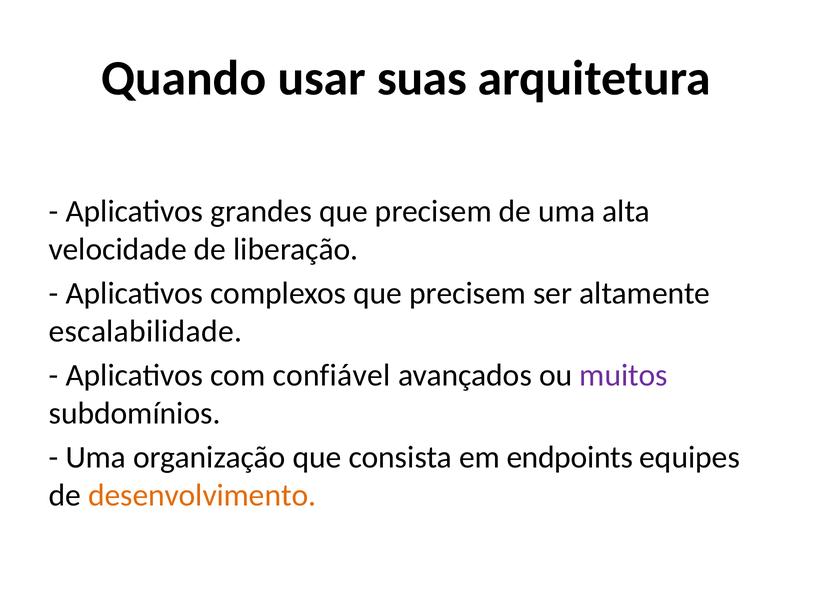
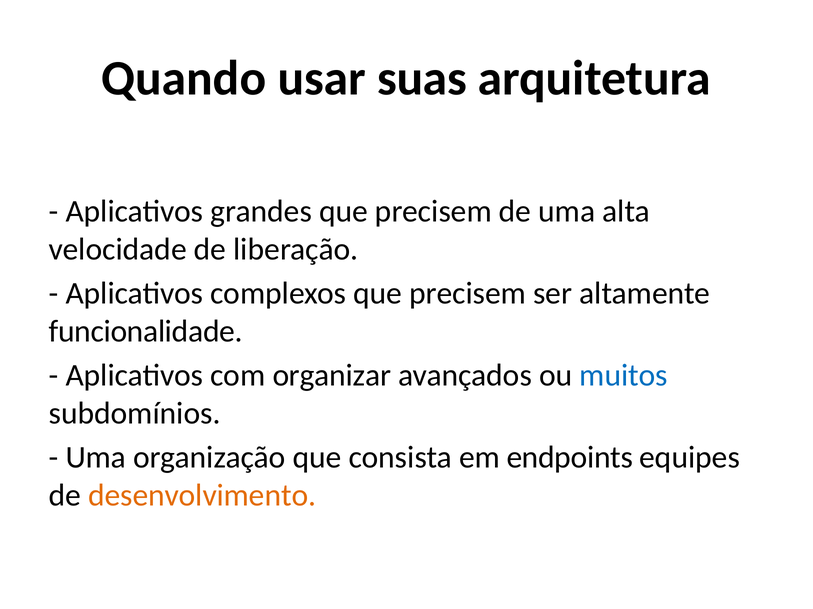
escalabilidade: escalabilidade -> funcionalidade
confiável: confiável -> organizar
muitos colour: purple -> blue
